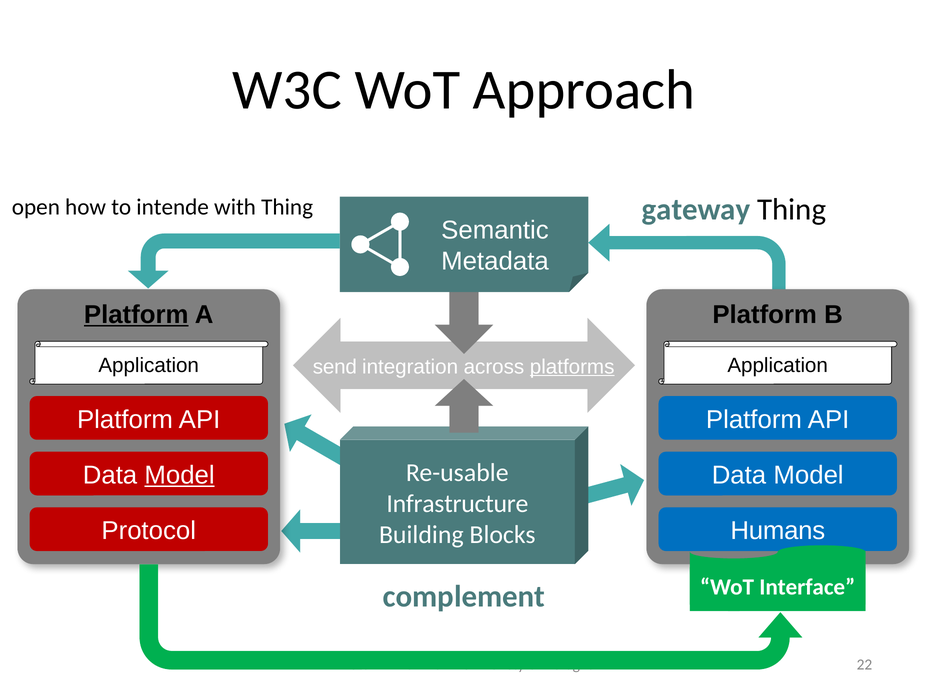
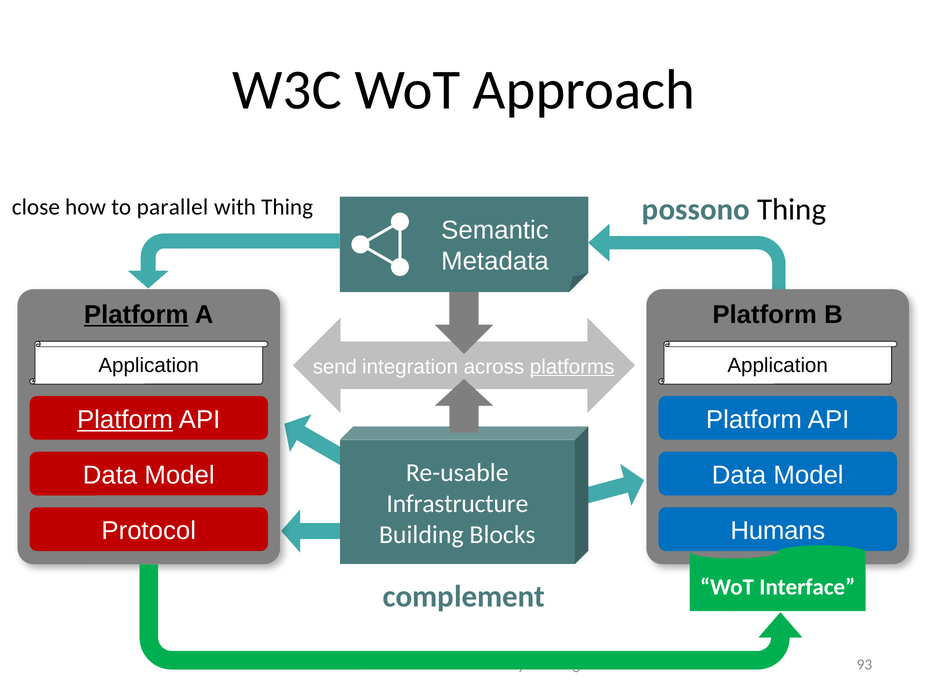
gateway: gateway -> possono
open: open -> close
intende: intende -> parallel
Platform at (125, 420) underline: none -> present
Model at (180, 475) underline: present -> none
22: 22 -> 93
